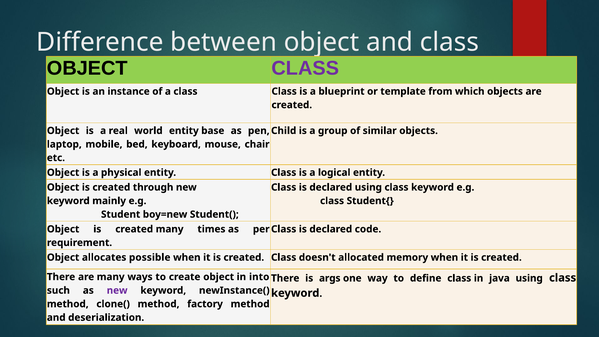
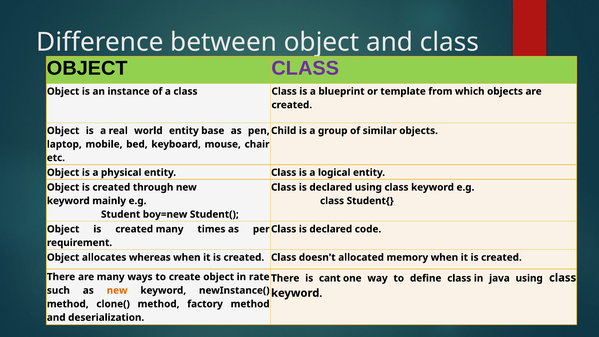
possible: possible -> whereas
into: into -> rate
args: args -> cant
new at (117, 290) colour: purple -> orange
